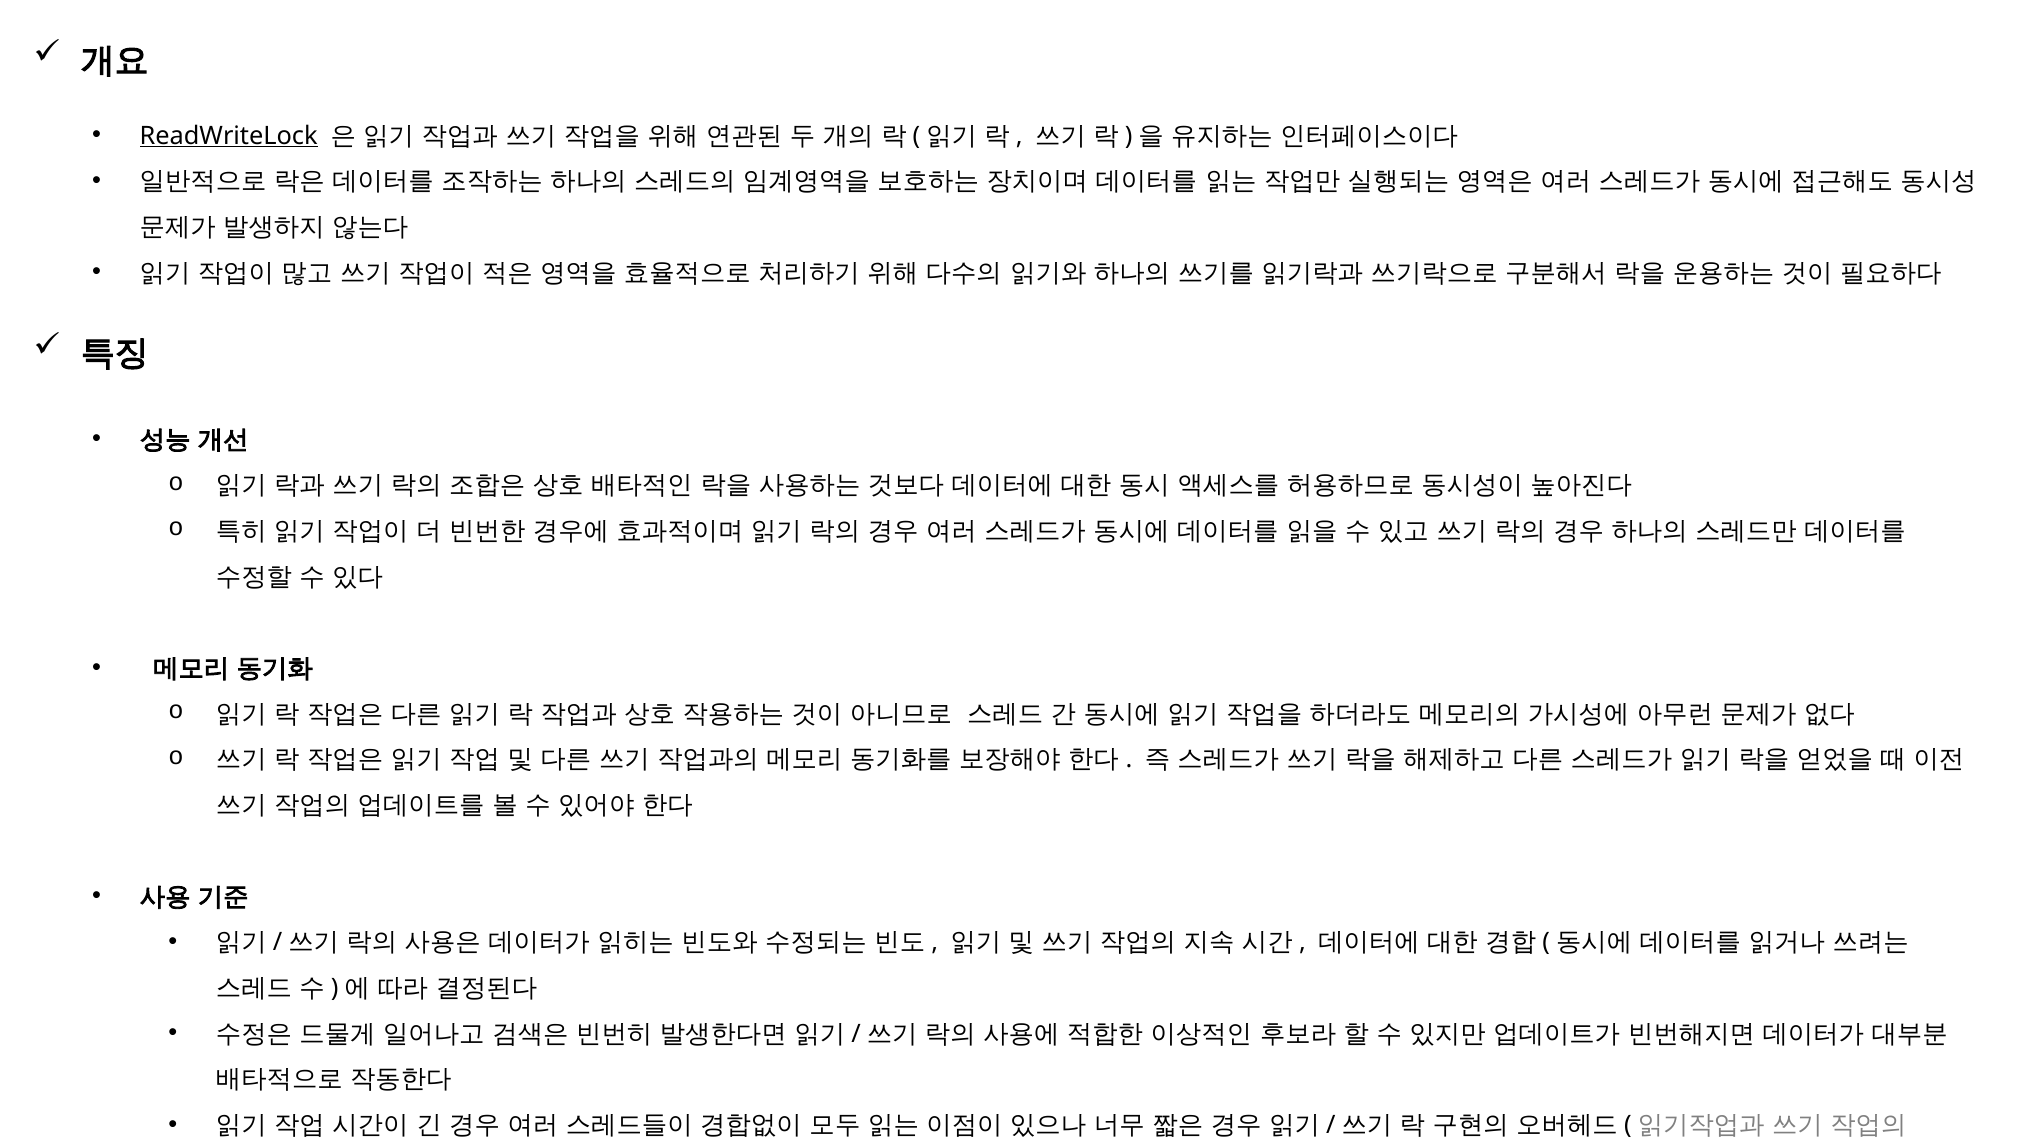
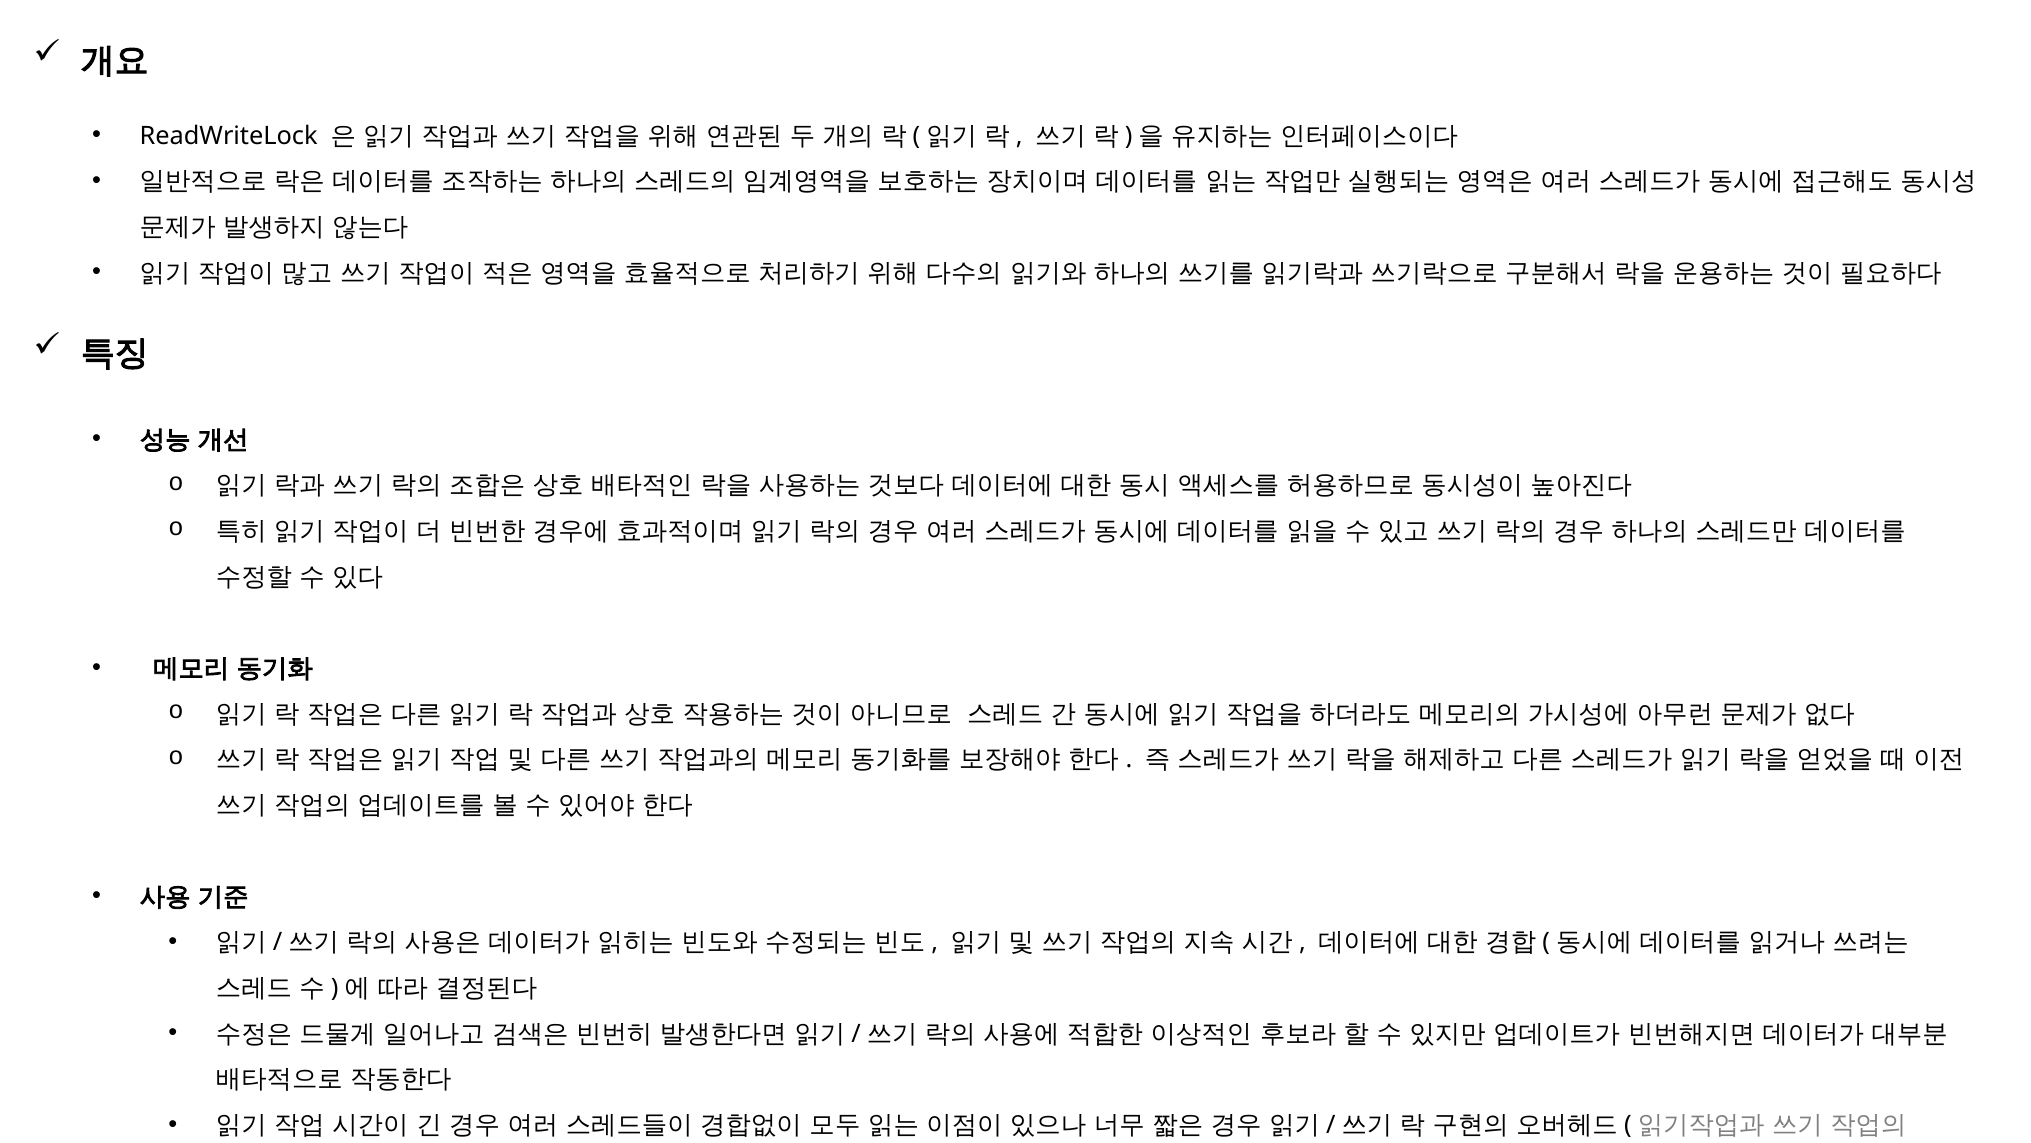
ReadWriteLock underline: present -> none
